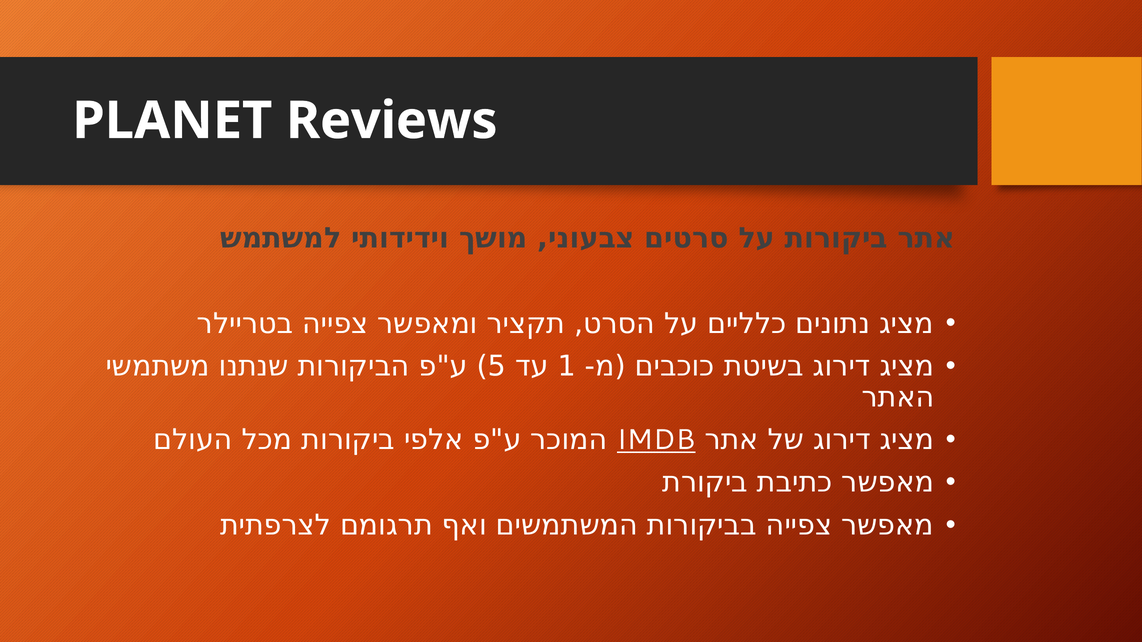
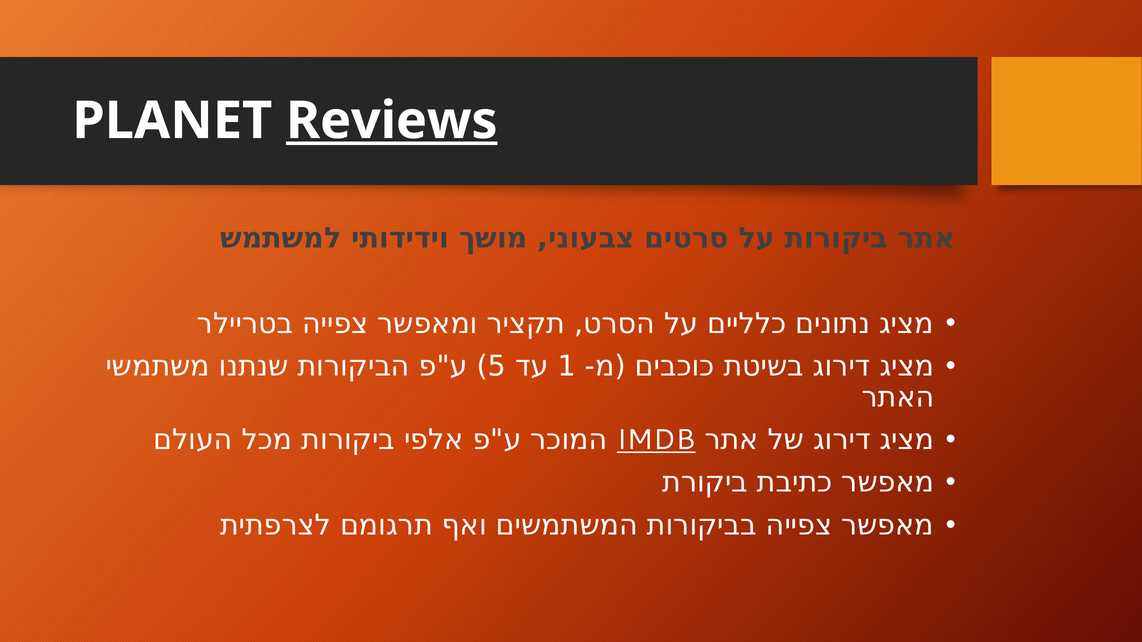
Reviews underline: none -> present
